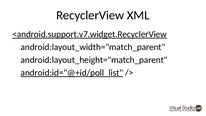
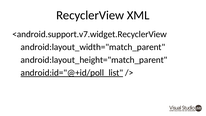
<android.support.v7.widget.RecyclerView underline: present -> none
